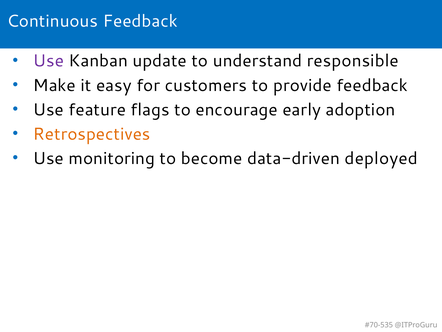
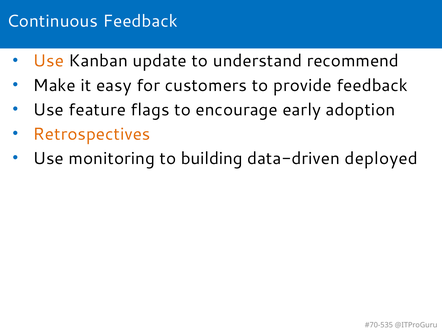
Use at (48, 61) colour: purple -> orange
responsible: responsible -> recommend
become: become -> building
